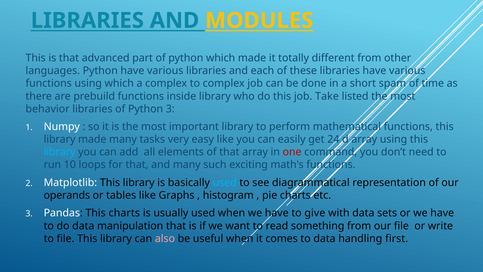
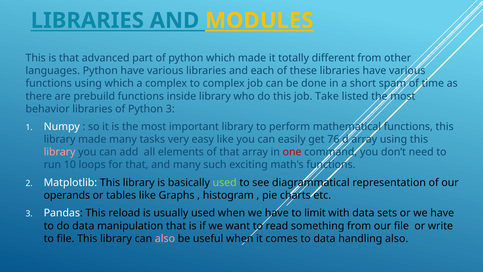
24: 24 -> 76
library at (60, 152) colour: light blue -> pink
used at (225, 182) colour: light blue -> light green
This charts: charts -> reload
give: give -> limit
handling first: first -> also
